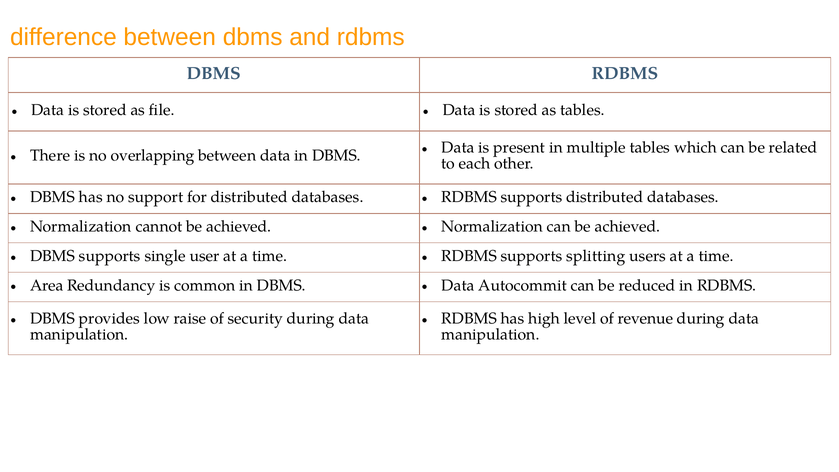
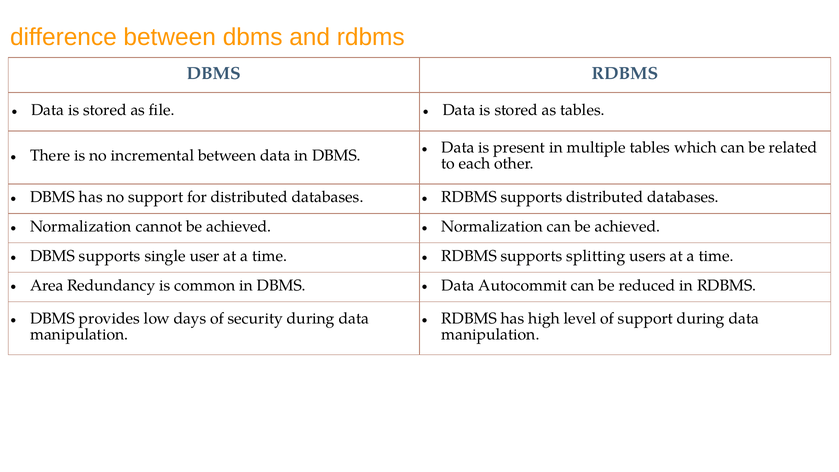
overlapping: overlapping -> incremental
raise: raise -> days
of revenue: revenue -> support
